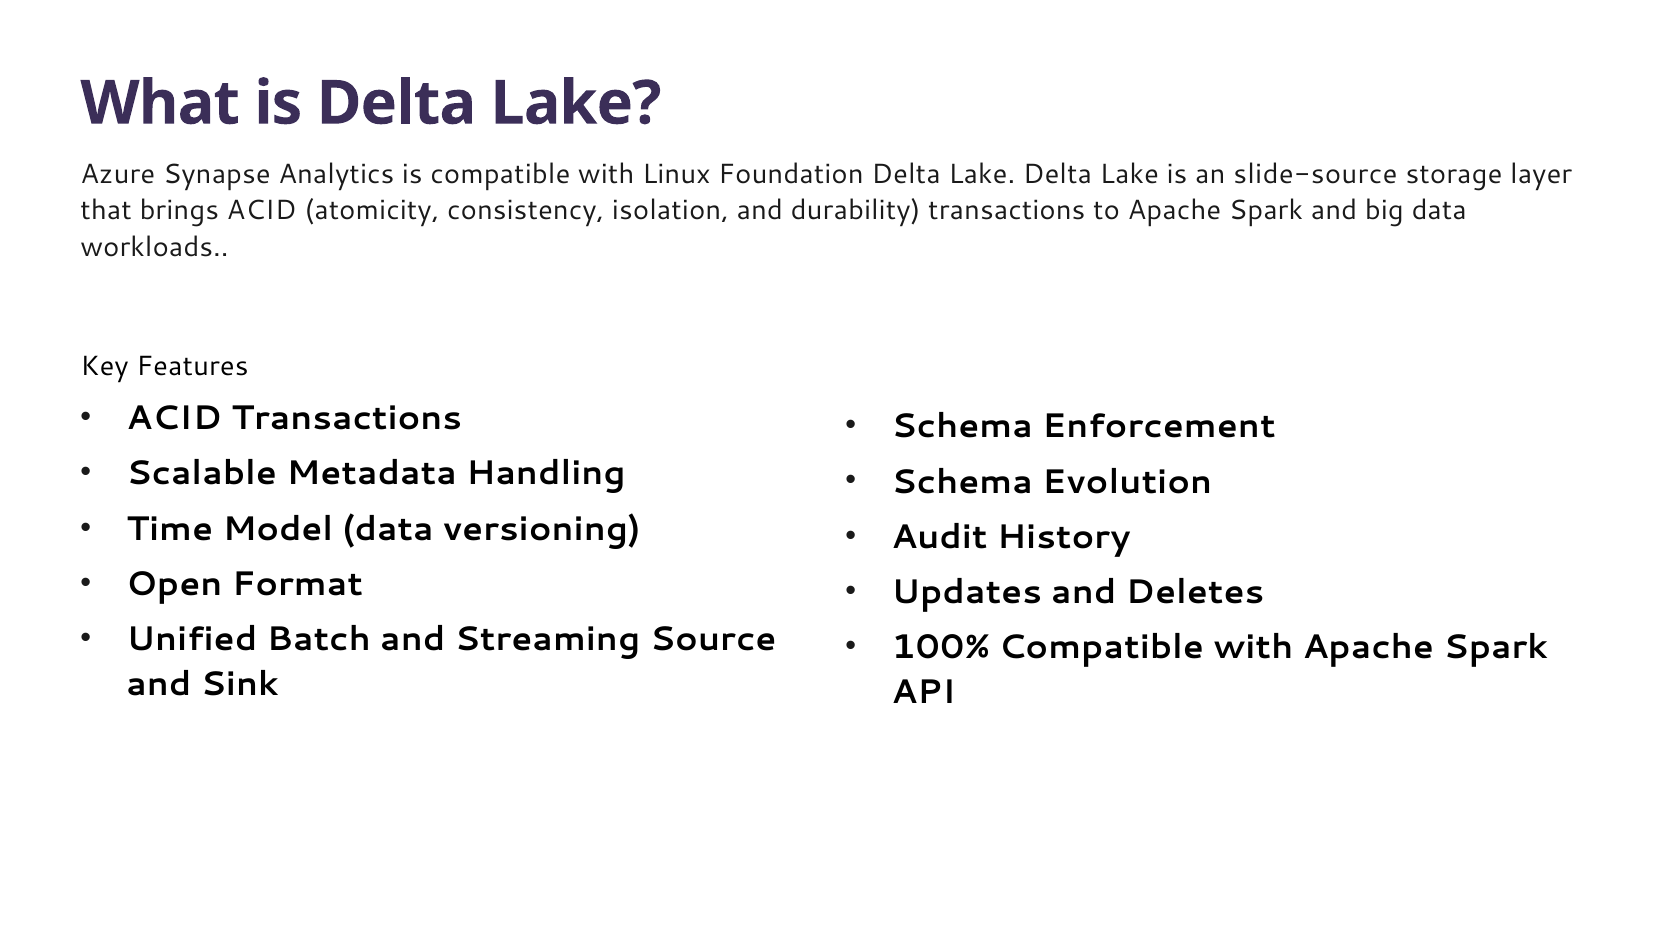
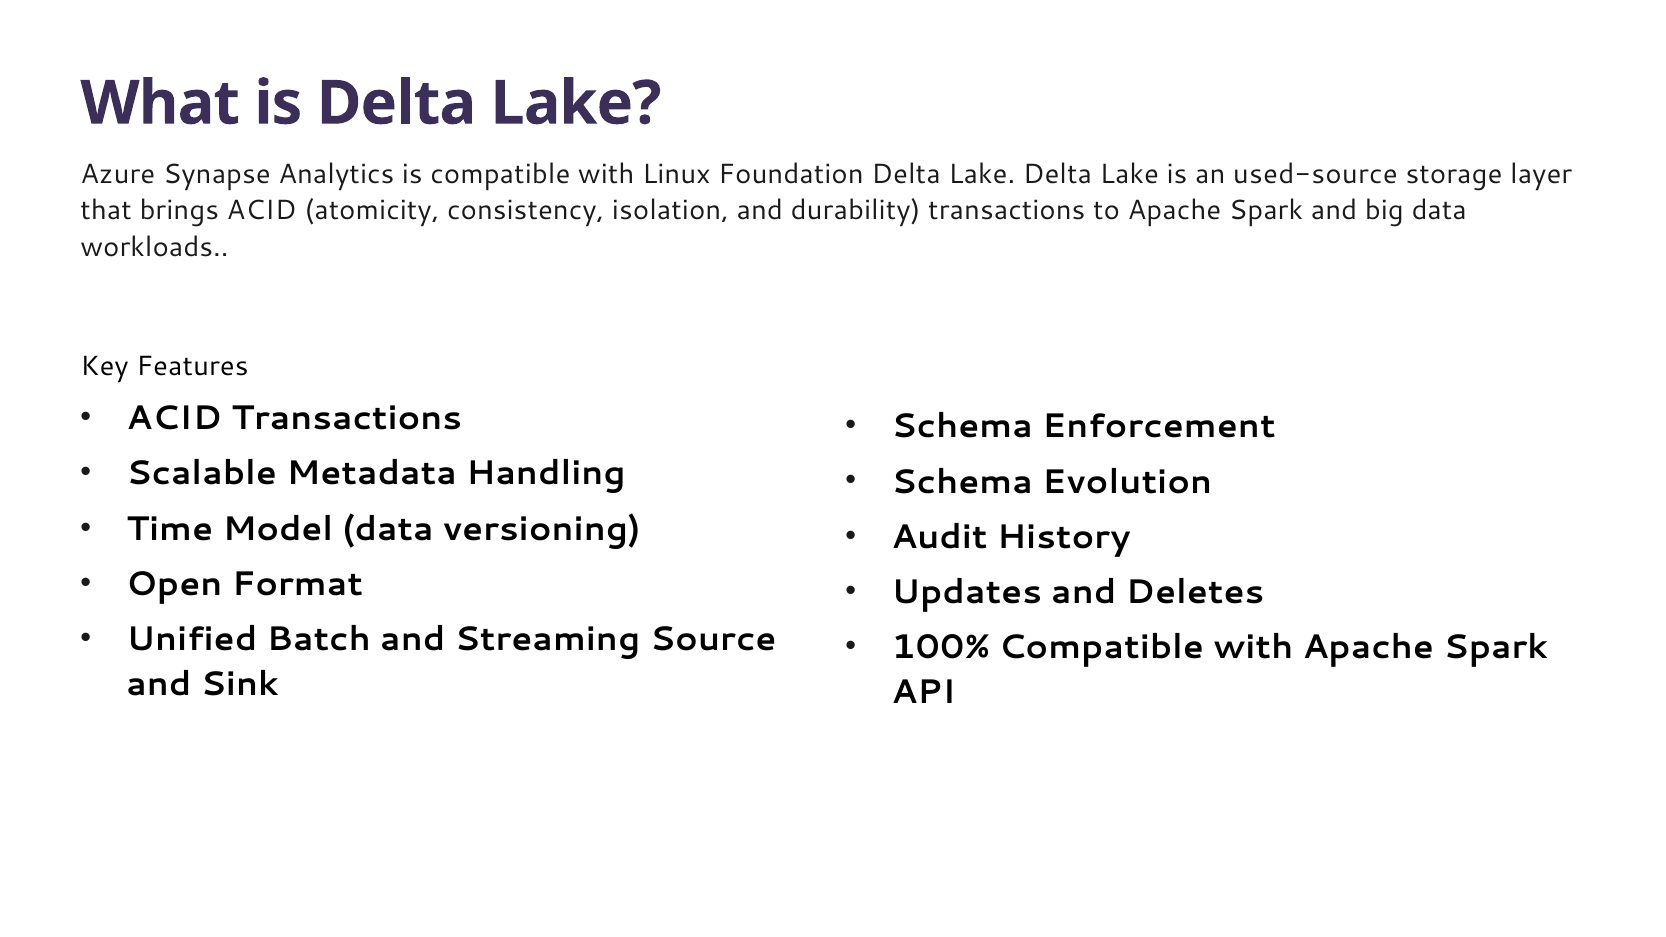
slide-source: slide-source -> used-source
